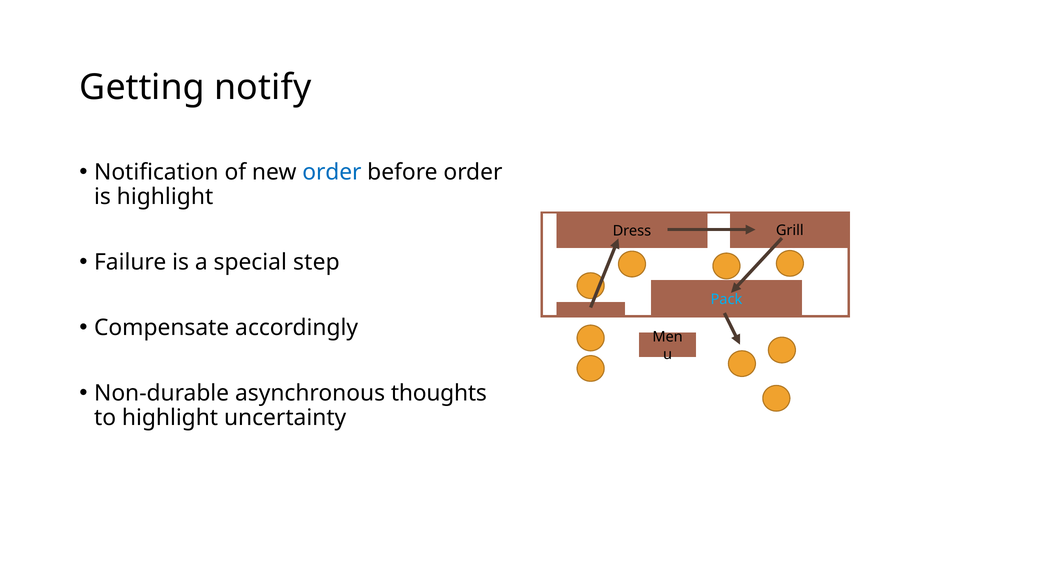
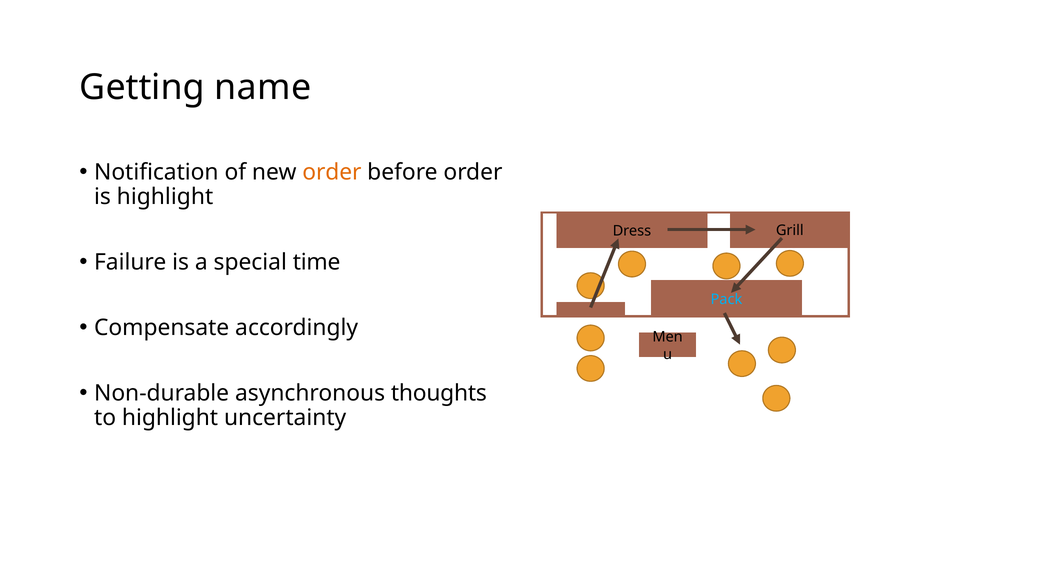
notify: notify -> name
order at (332, 172) colour: blue -> orange
step: step -> time
